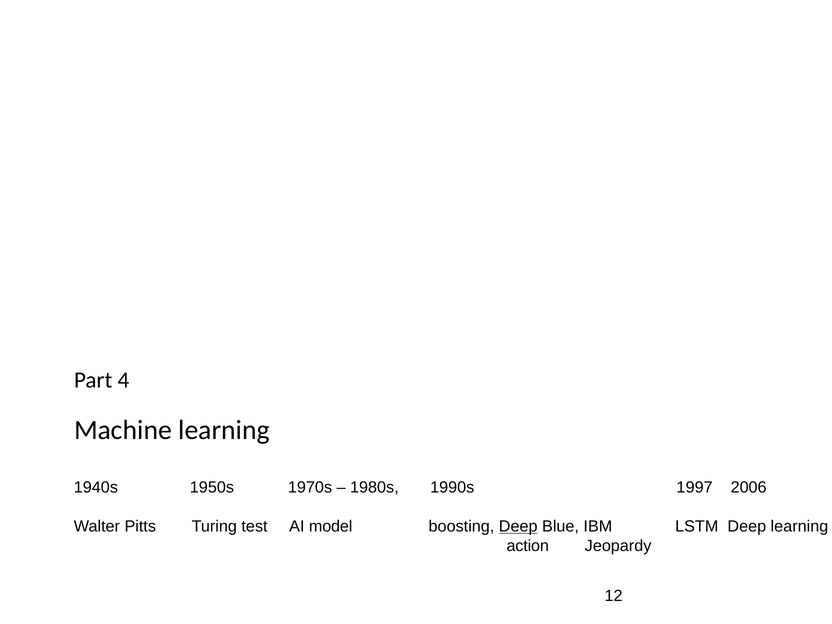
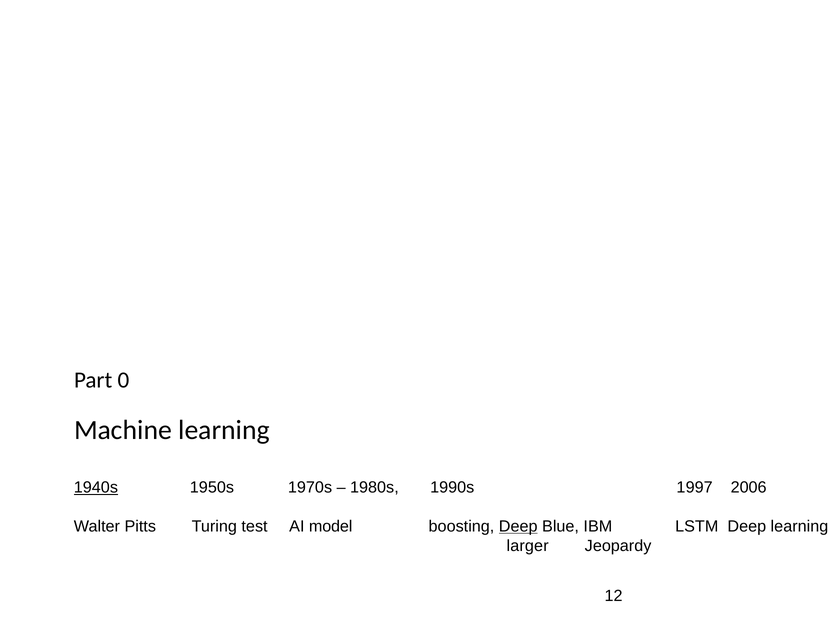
4: 4 -> 0
1940s underline: none -> present
action: action -> larger
